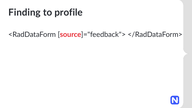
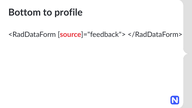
Finding: Finding -> Bottom
